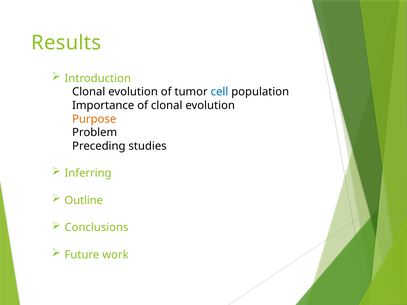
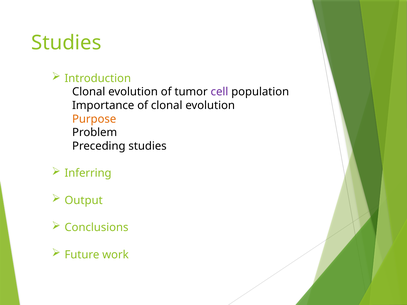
Results at (66, 43): Results -> Studies
cell colour: blue -> purple
Outline: Outline -> Output
